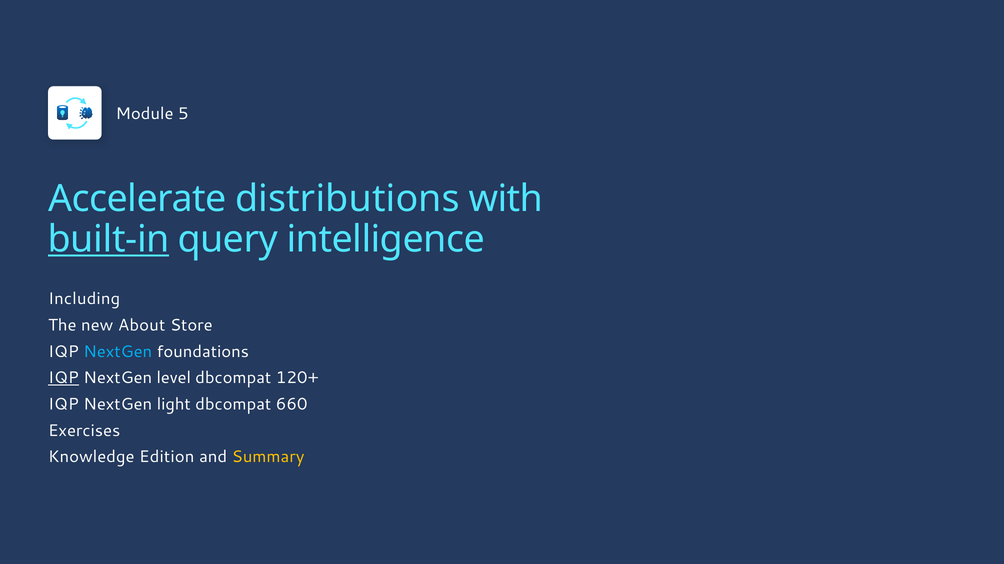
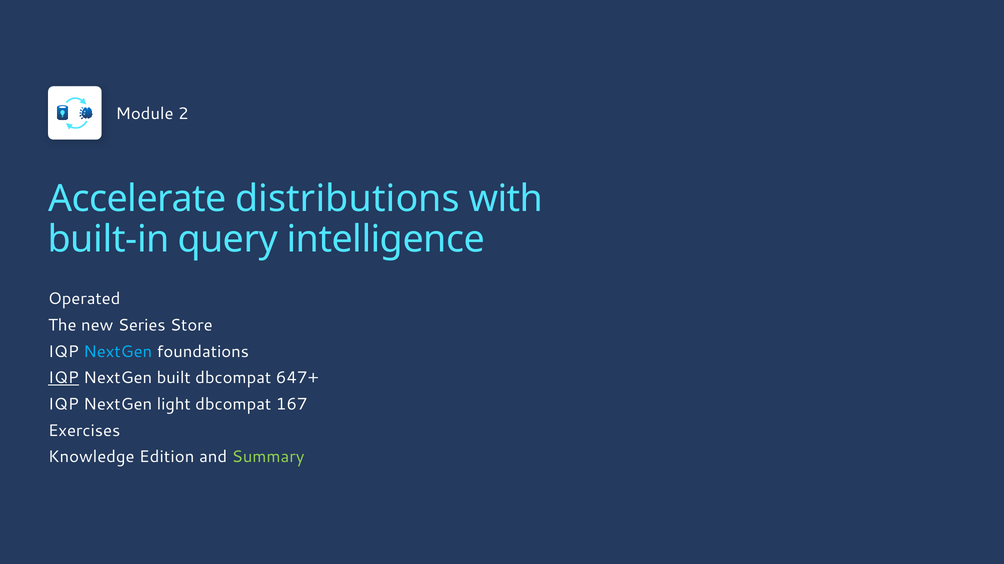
5: 5 -> 2
built-in underline: present -> none
Including: Including -> Operated
About: About -> Series
level: level -> built
120+: 120+ -> 647+
660: 660 -> 167
Summary colour: yellow -> light green
